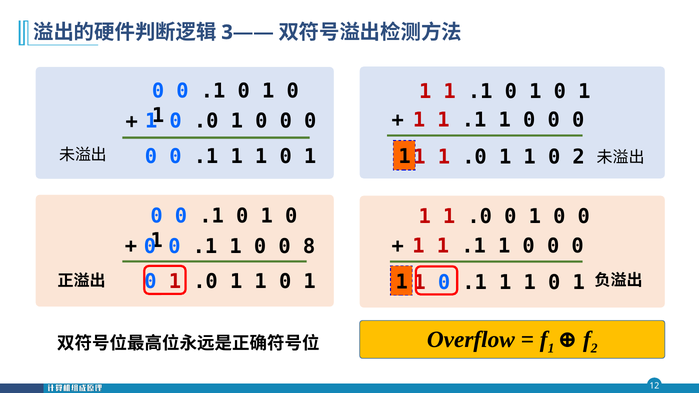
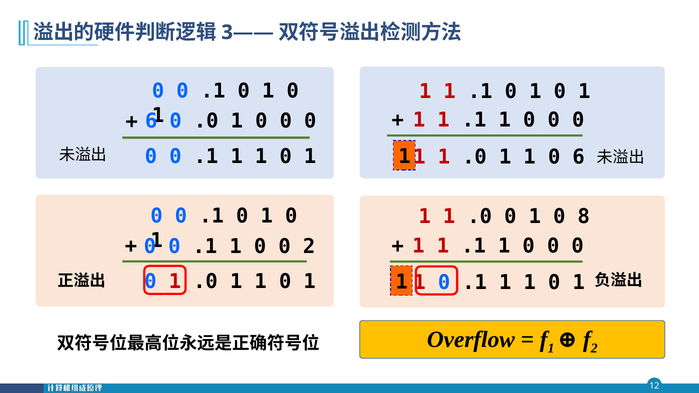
1 at (151, 121): 1 -> 6
0 2: 2 -> 6
0 at (584, 217): 0 -> 8
0 8: 8 -> 2
